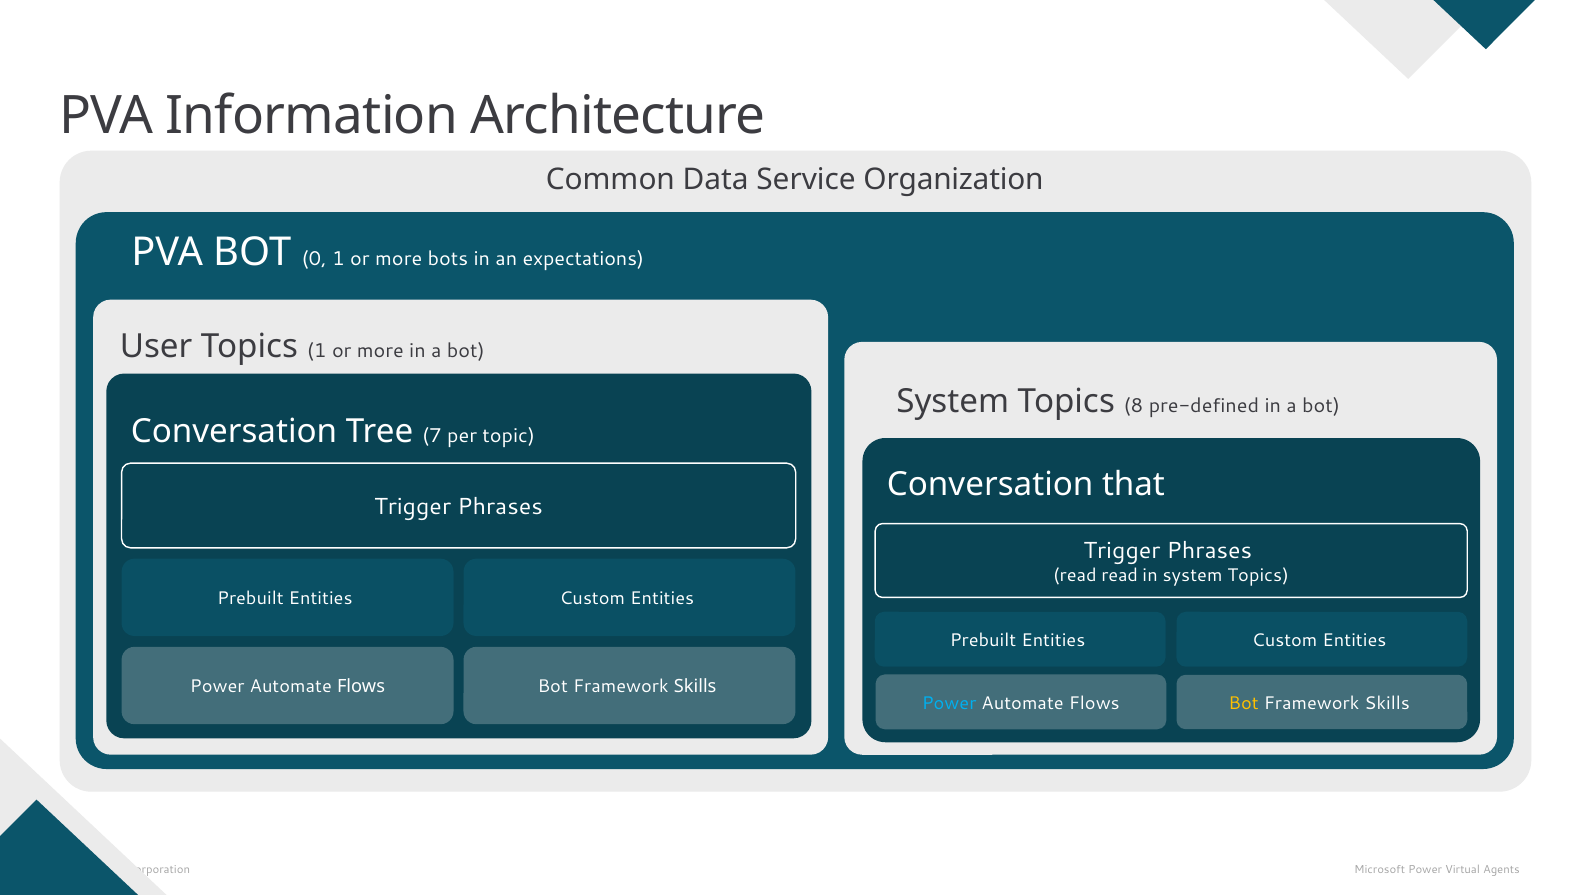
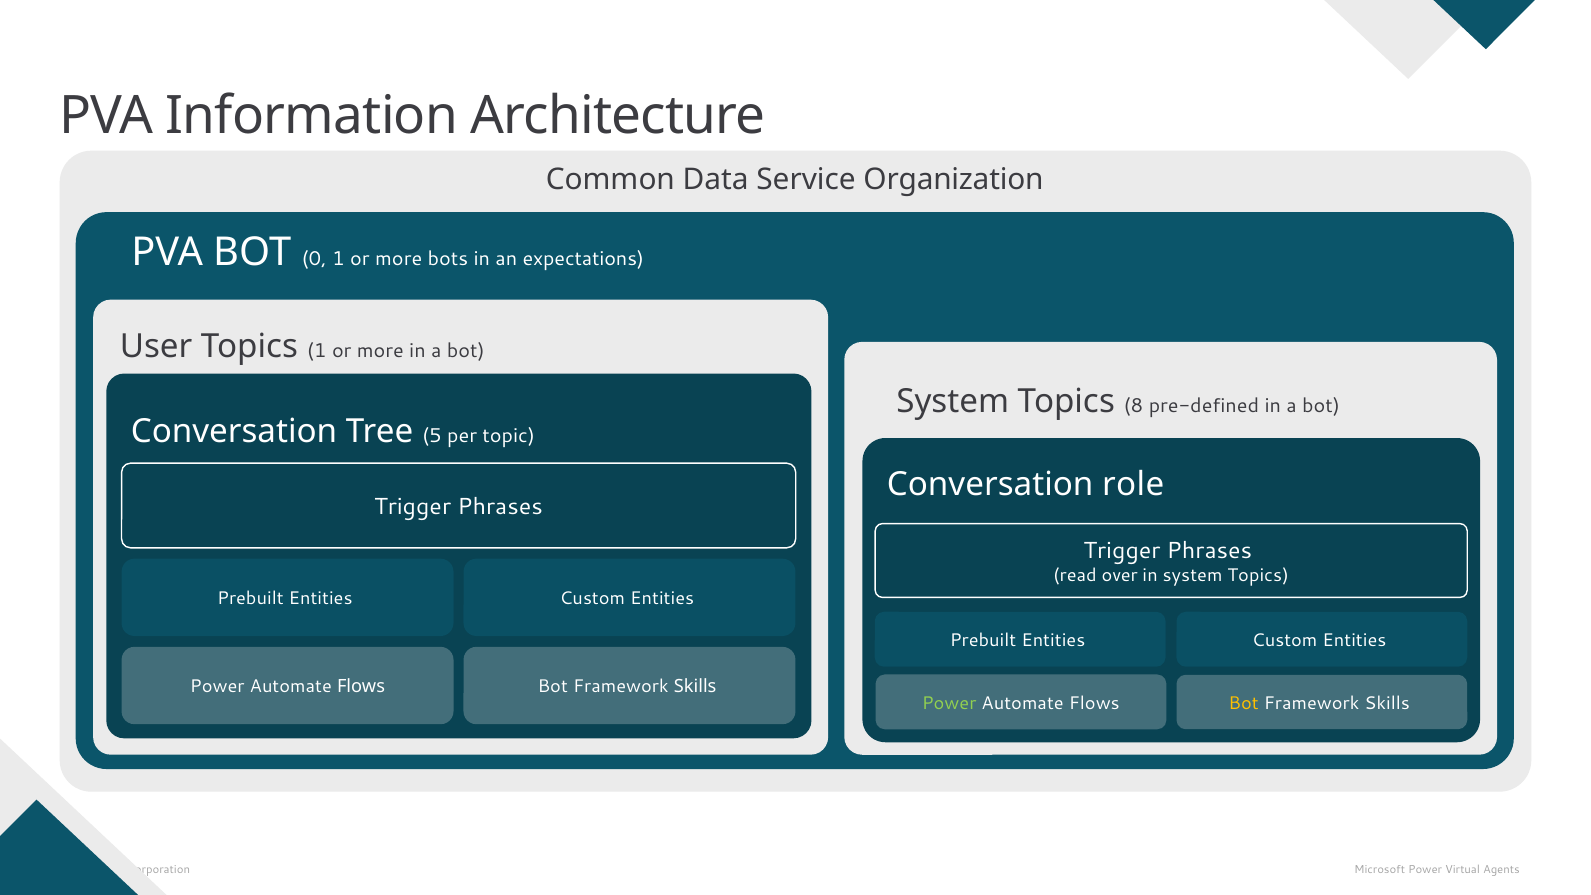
7: 7 -> 5
that: that -> role
read read: read -> over
Power at (949, 703) colour: light blue -> light green
